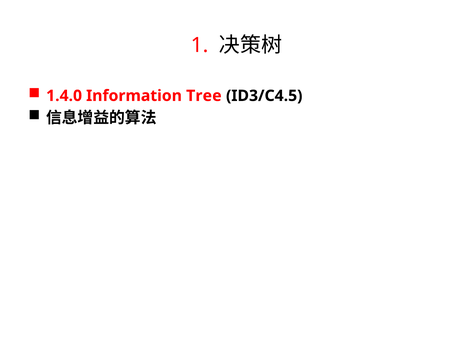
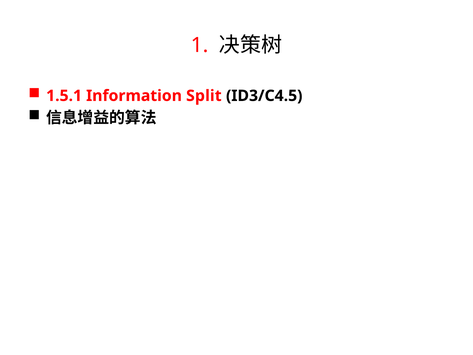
1.4.0: 1.4.0 -> 1.5.1
Tree: Tree -> Split
